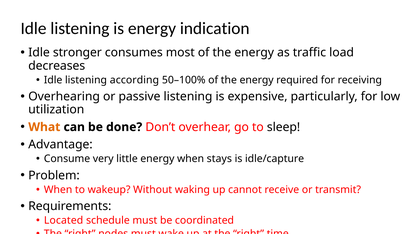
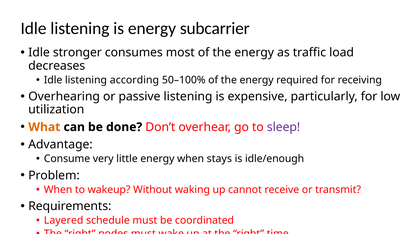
indication: indication -> subcarrier
sleep colour: black -> purple
idle/capture: idle/capture -> idle/enough
Located: Located -> Layered
